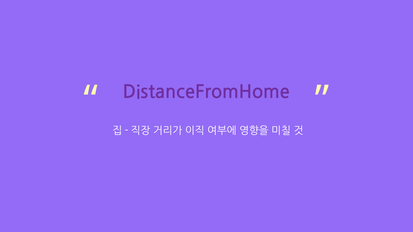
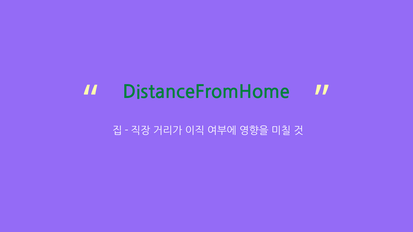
DistanceFromHome colour: purple -> green
